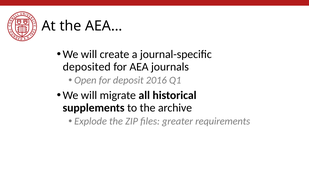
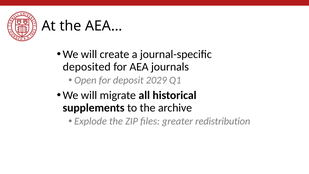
2016: 2016 -> 2029
requirements: requirements -> redistribution
